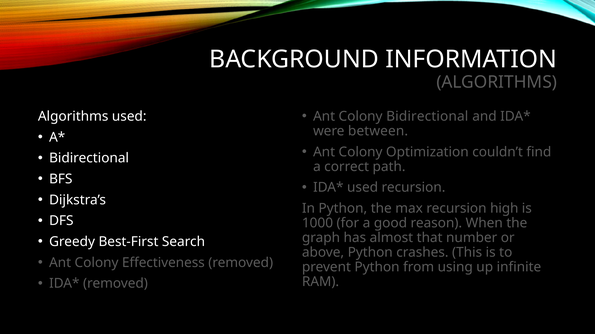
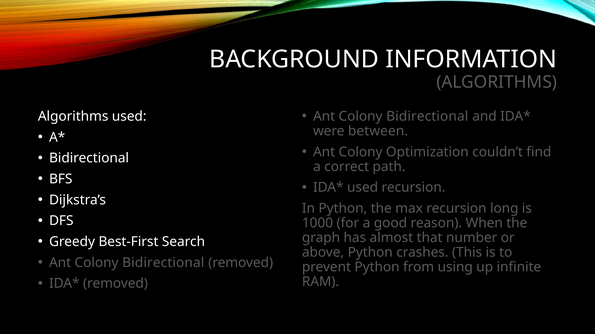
high: high -> long
Effectiveness at (163, 263): Effectiveness -> Bidirectional
